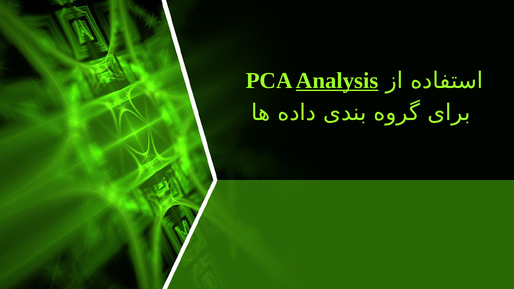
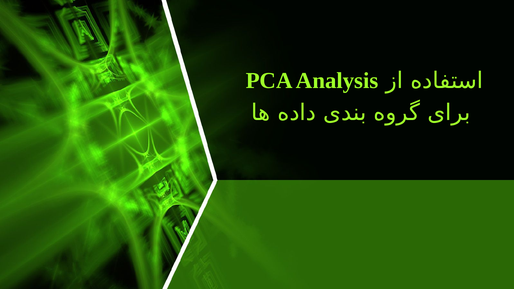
Analysis underline: present -> none
